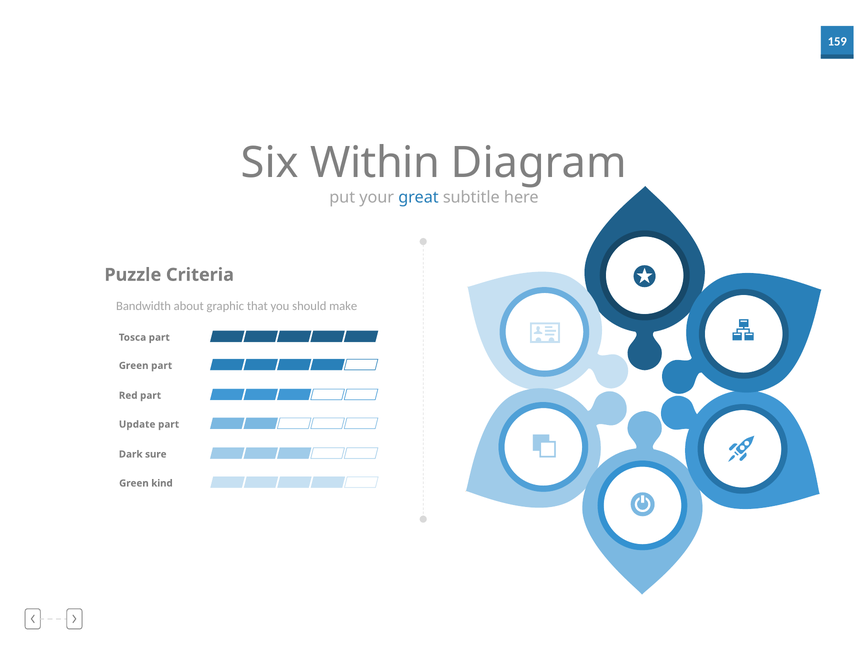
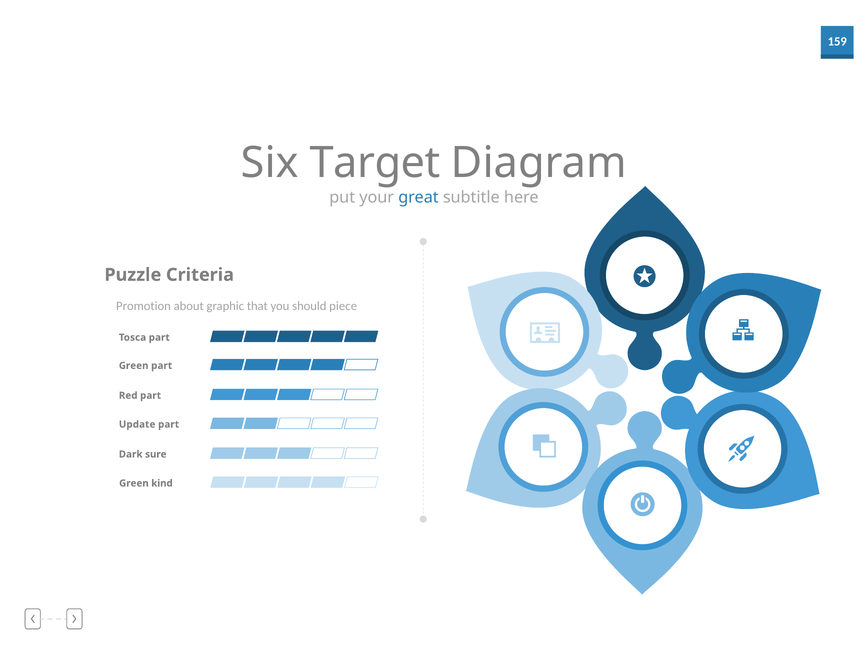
Within: Within -> Target
Bandwidth: Bandwidth -> Promotion
make: make -> piece
